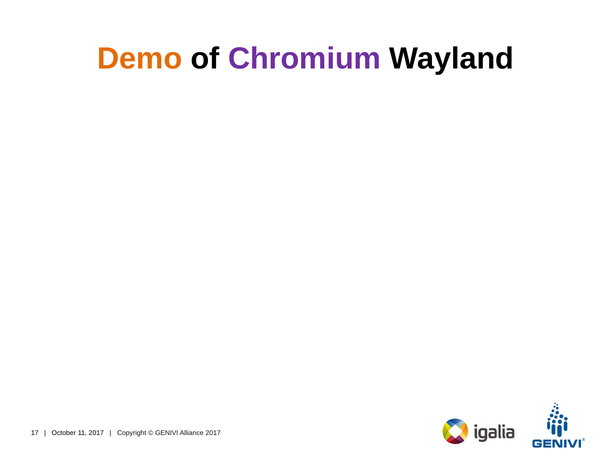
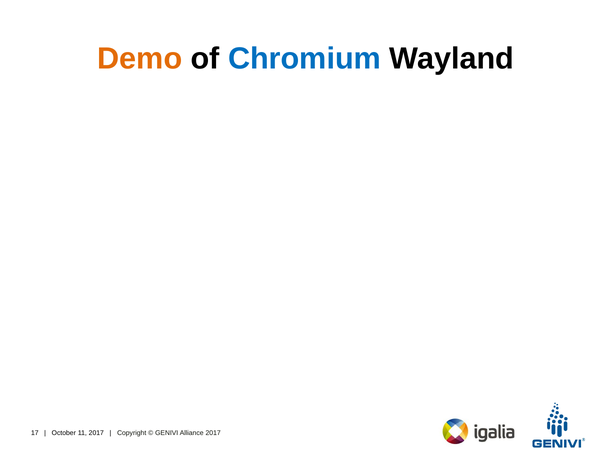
Chromium colour: purple -> blue
